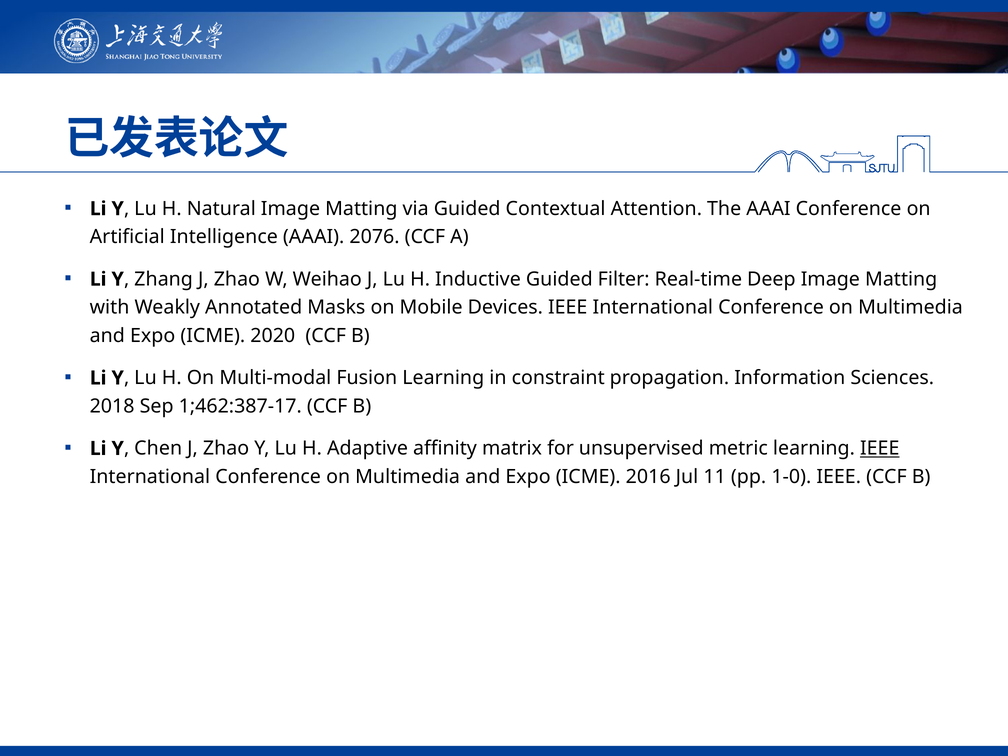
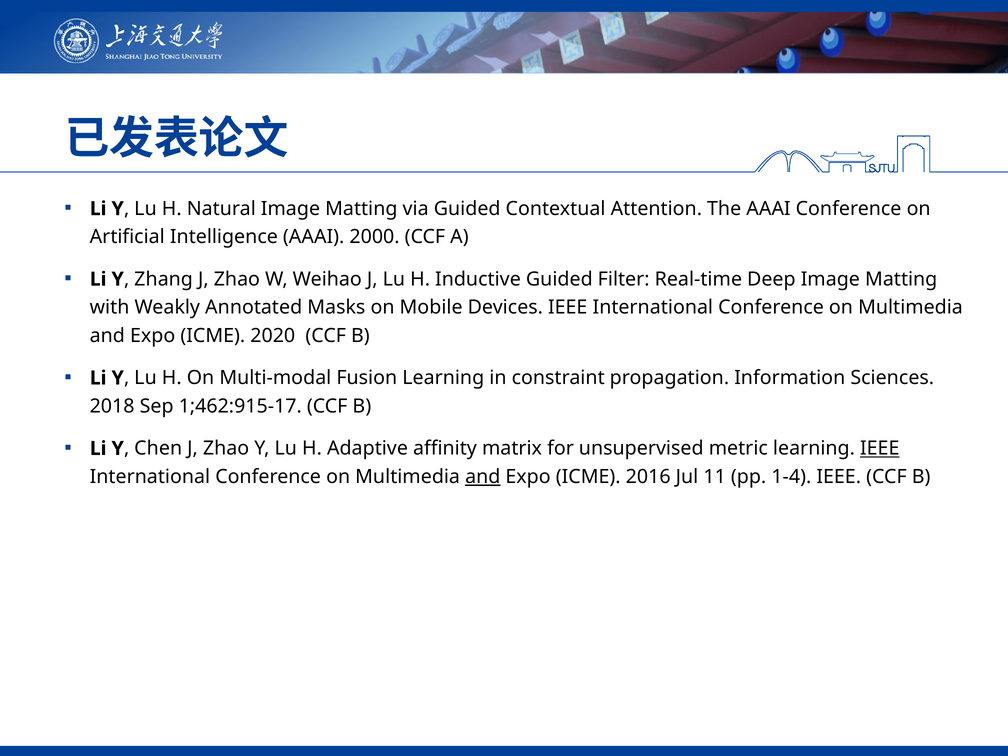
2076: 2076 -> 2000
1;462:387-17: 1;462:387-17 -> 1;462:915-17
and at (483, 477) underline: none -> present
1-0: 1-0 -> 1-4
